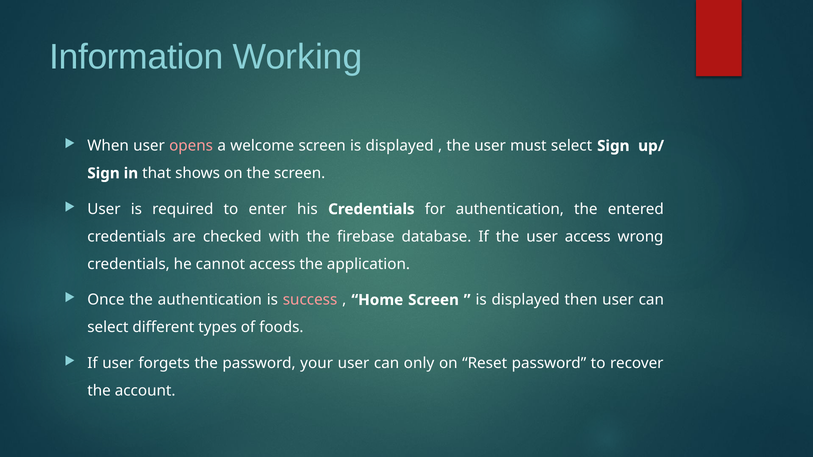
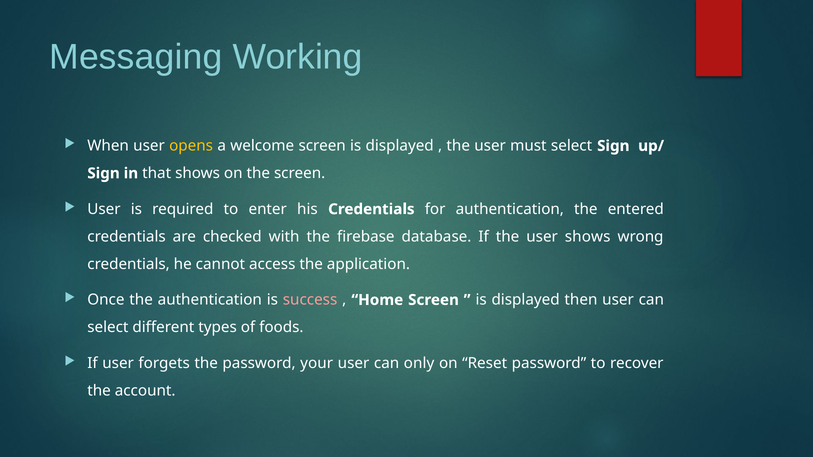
Information: Information -> Messaging
opens colour: pink -> yellow
user access: access -> shows
